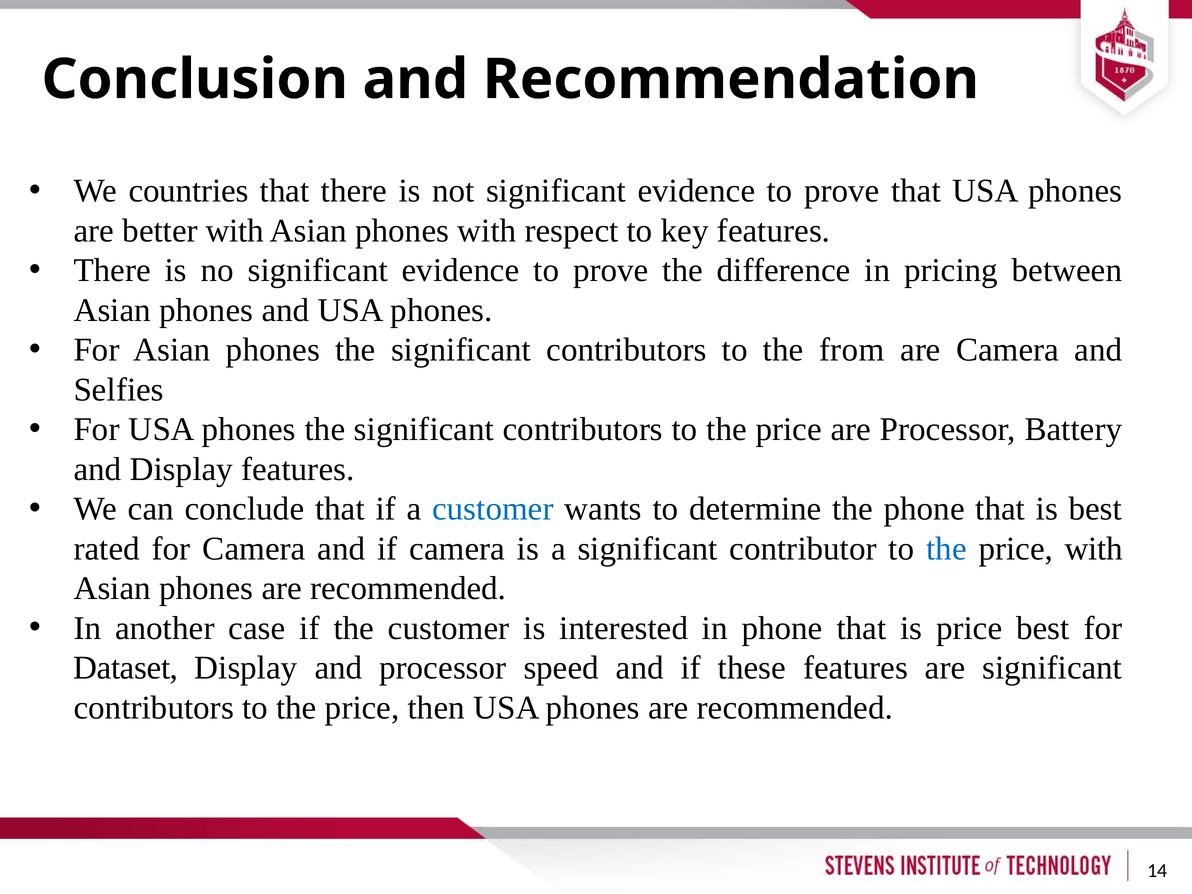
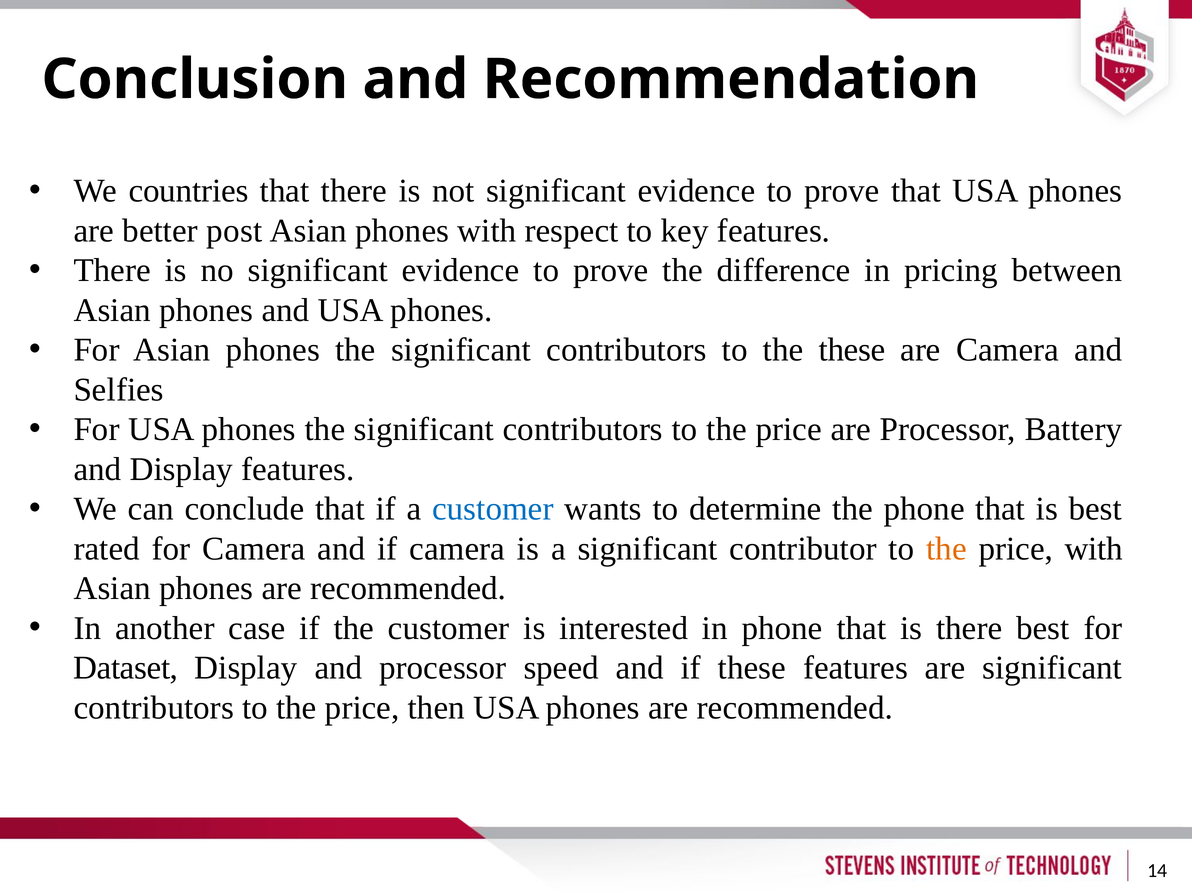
better with: with -> post
the from: from -> these
the at (946, 549) colour: blue -> orange
is price: price -> there
